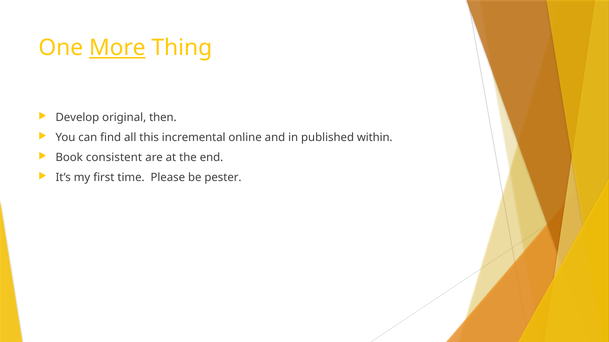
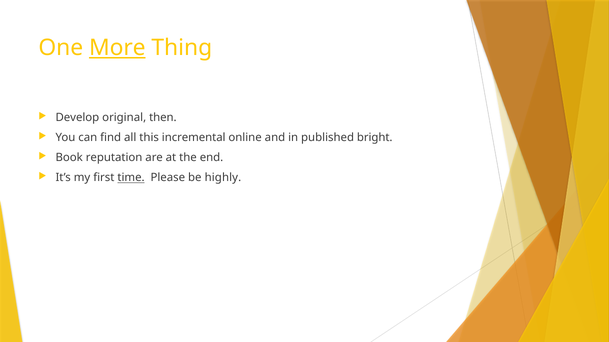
within: within -> bright
consistent: consistent -> reputation
time underline: none -> present
pester: pester -> highly
